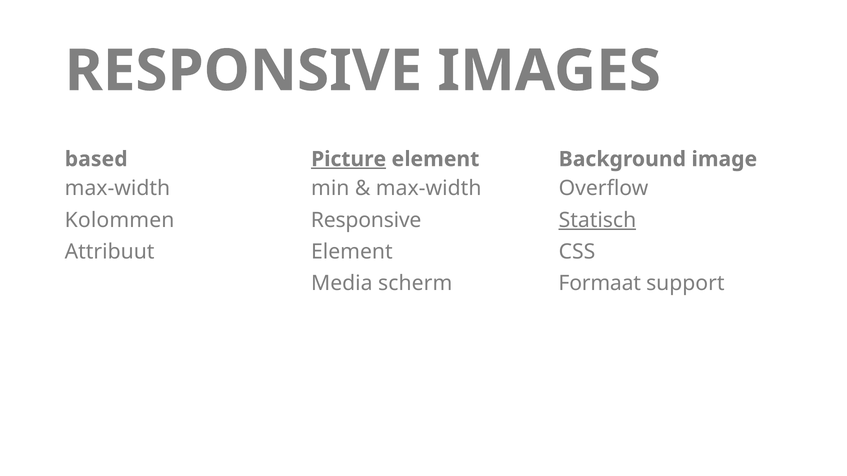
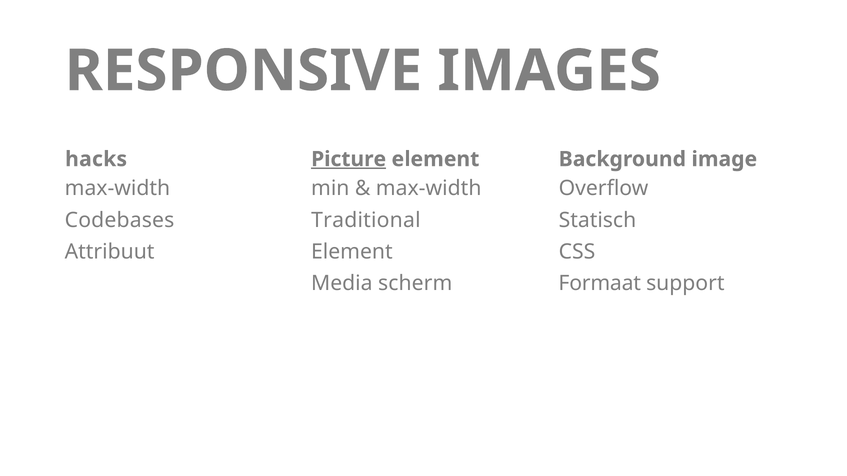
based: based -> hacks
Kolommen: Kolommen -> Codebases
Responsive at (366, 220): Responsive -> Traditional
Statisch underline: present -> none
